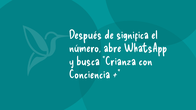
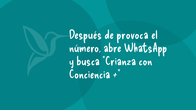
significa: significa -> provoca
